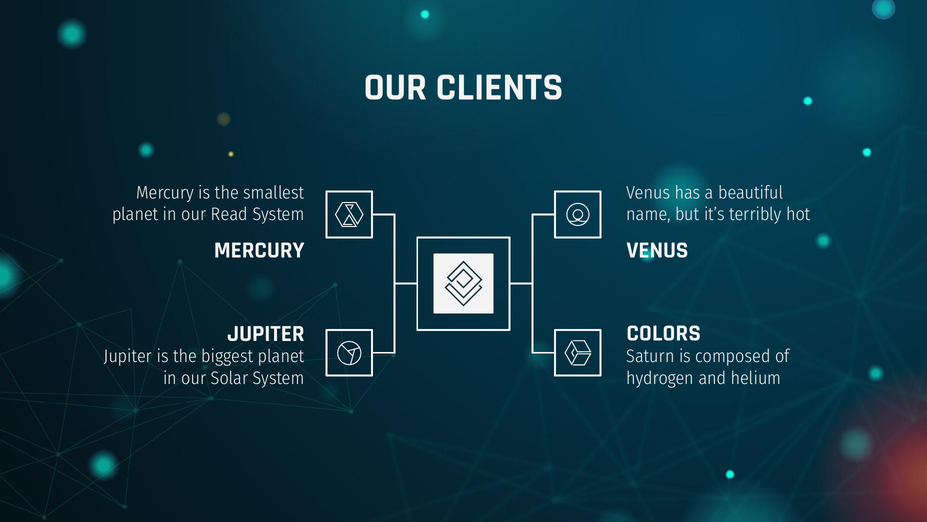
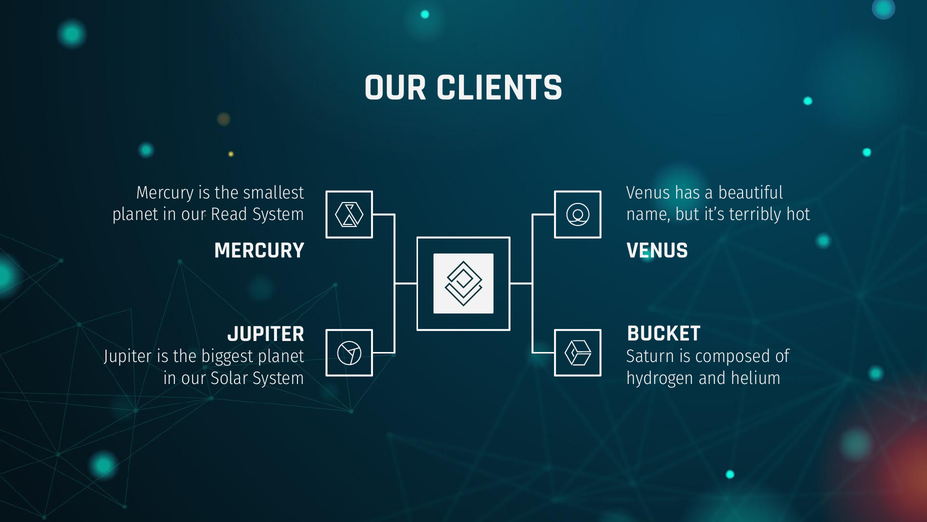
COLORS: COLORS -> BUCKET
